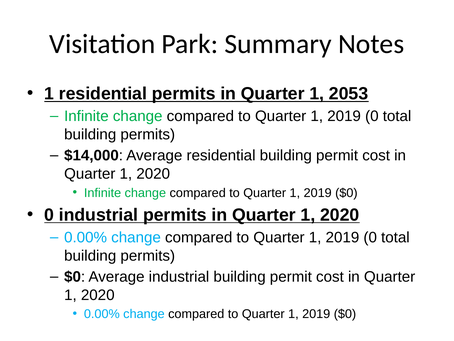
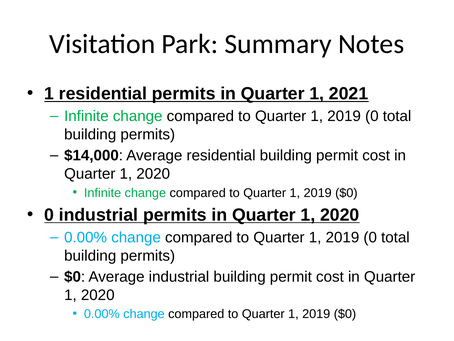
2053: 2053 -> 2021
